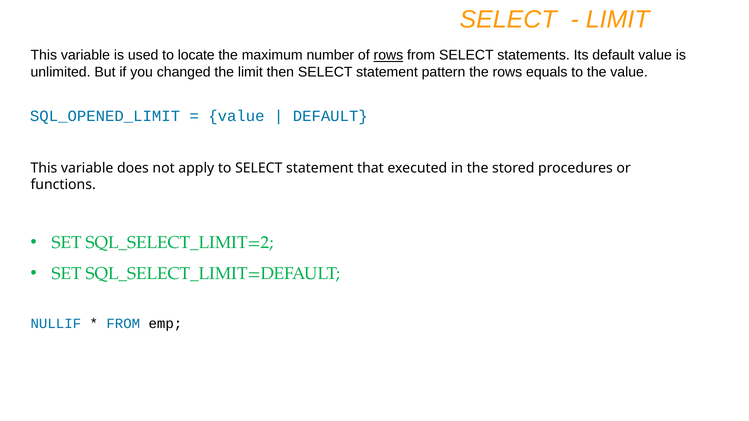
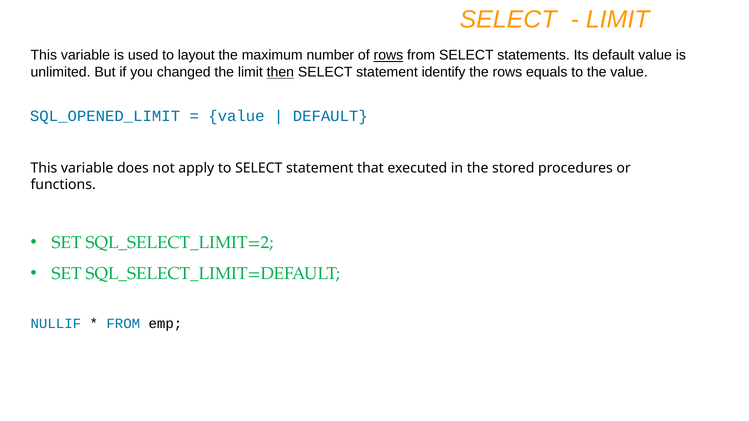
locate: locate -> layout
then underline: none -> present
pattern: pattern -> identify
